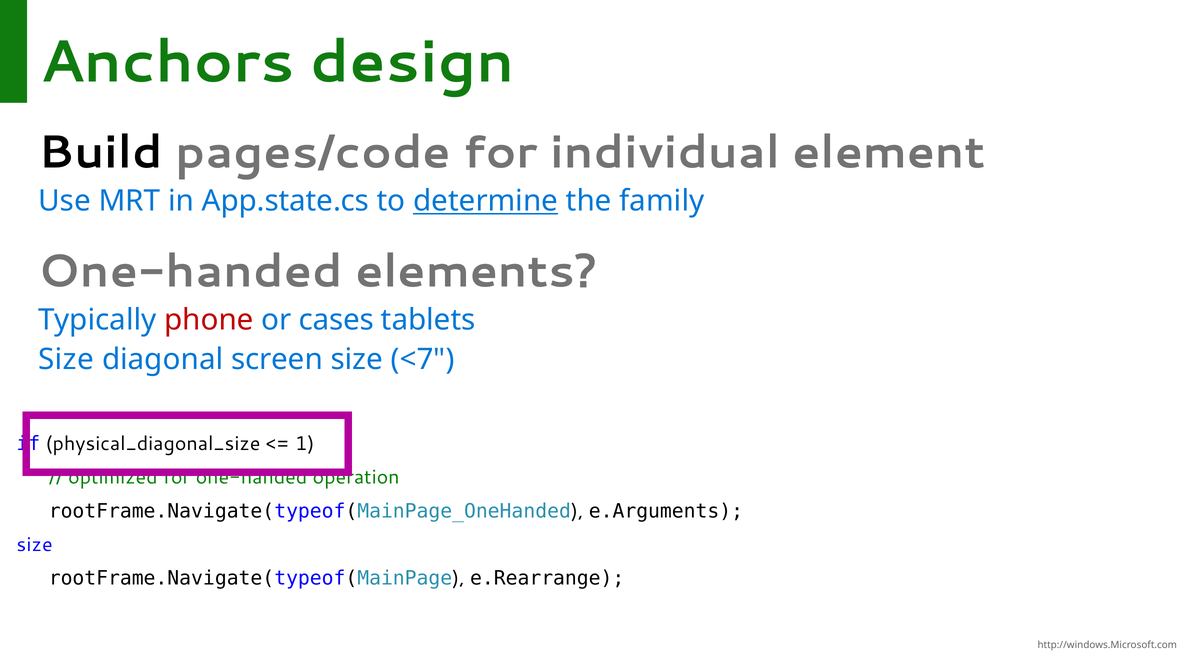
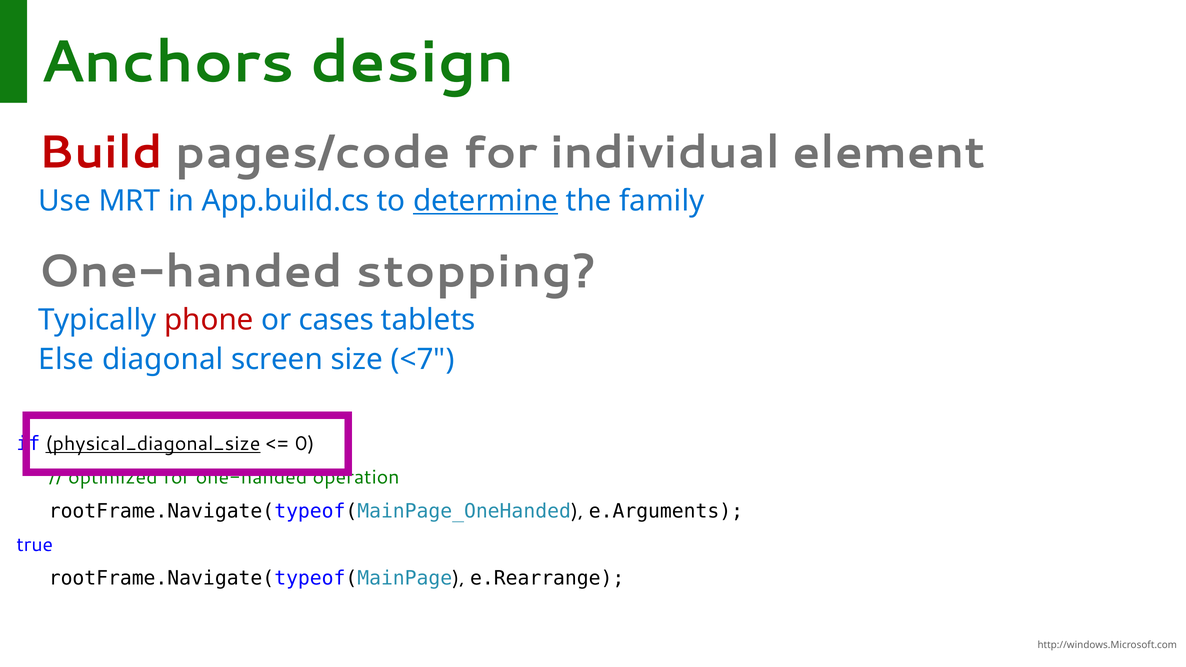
Build colour: black -> red
App.state.cs: App.state.cs -> App.build.cs
elements: elements -> stopping
Size at (66, 359): Size -> Else
physical_diagonal_size underline: none -> present
1: 1 -> 0
size at (35, 545): size -> true
